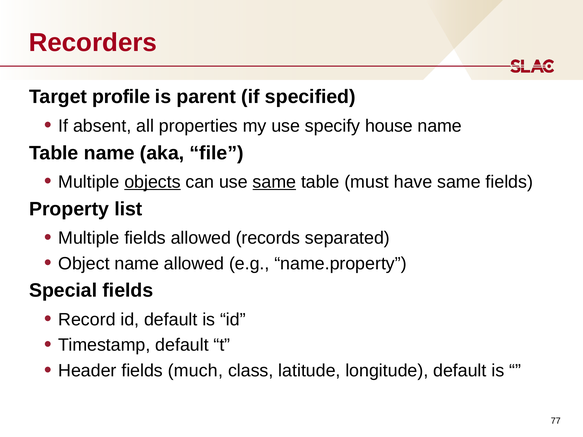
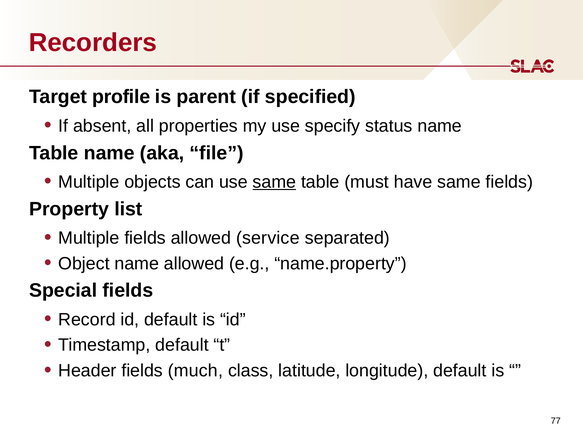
house: house -> status
objects underline: present -> none
records: records -> service
